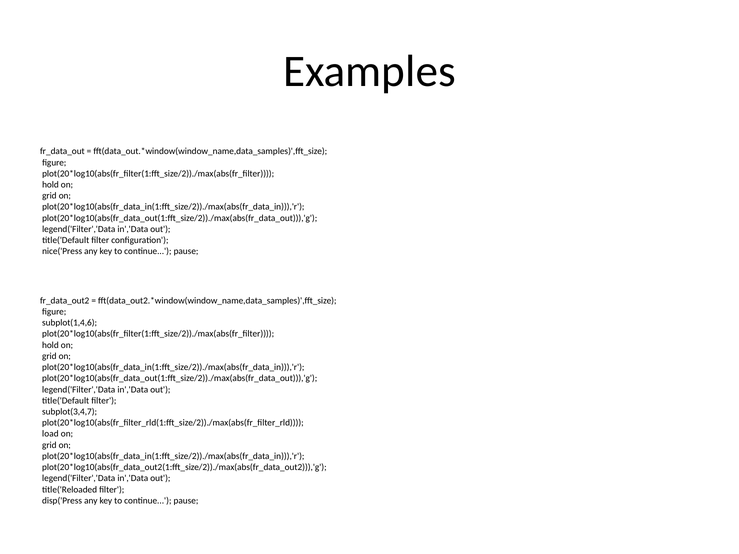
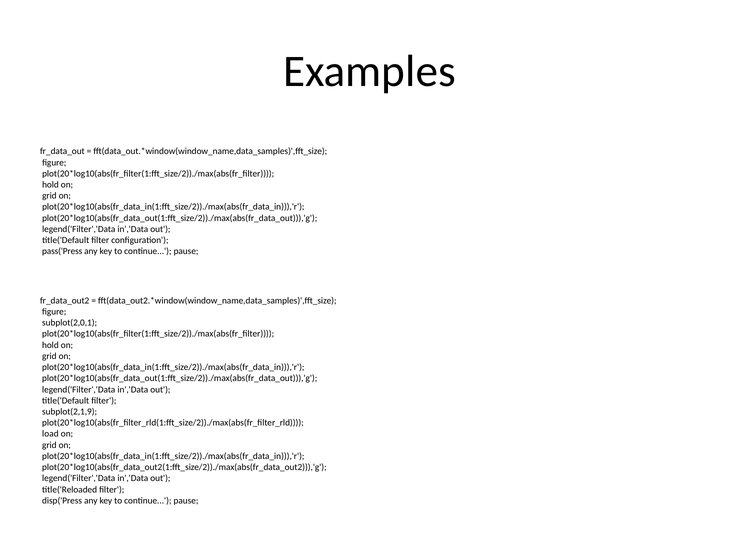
nice('Press: nice('Press -> pass('Press
subplot(1,4,6: subplot(1,4,6 -> subplot(2,0,1
subplot(3,4,7: subplot(3,4,7 -> subplot(2,1,9
